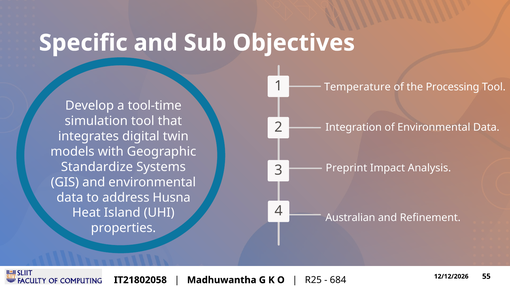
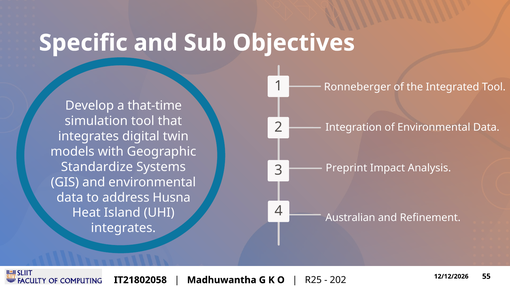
Temperature: Temperature -> Ronneberger
Processing: Processing -> Integrated
tool-time: tool-time -> that-time
properties at (123, 228): properties -> integrates
684: 684 -> 202
